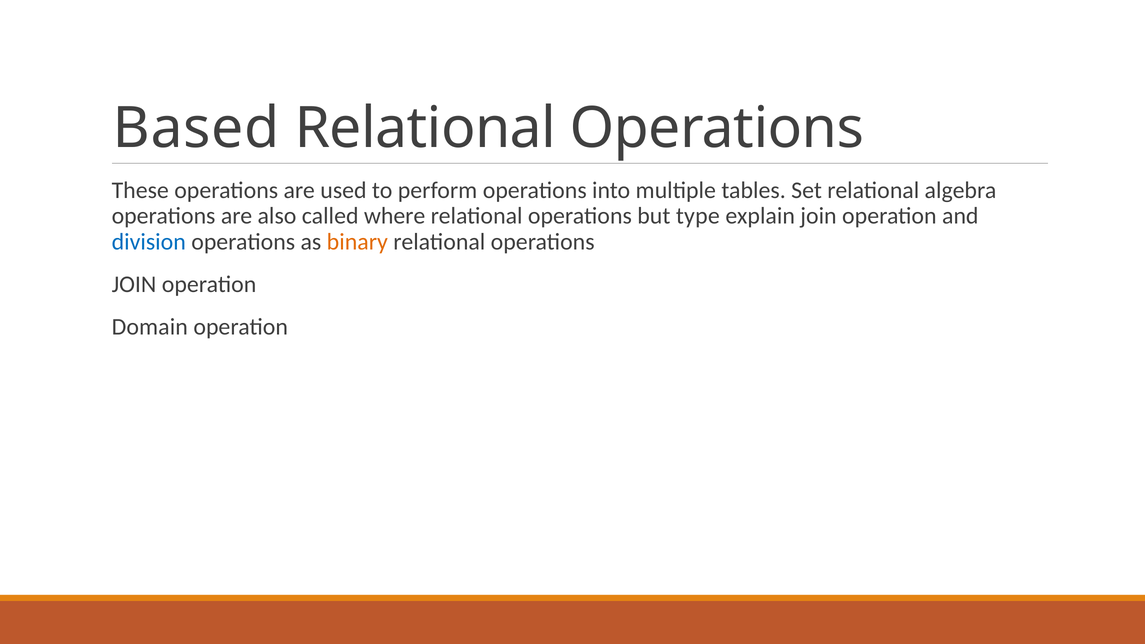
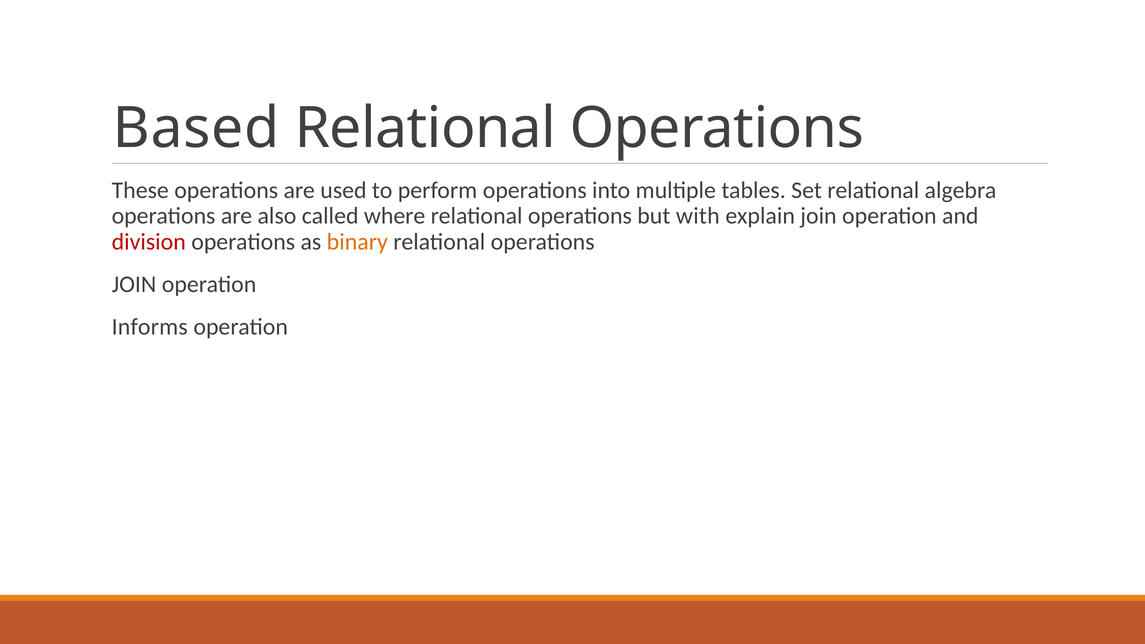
type: type -> with
division colour: blue -> red
Domain: Domain -> Informs
